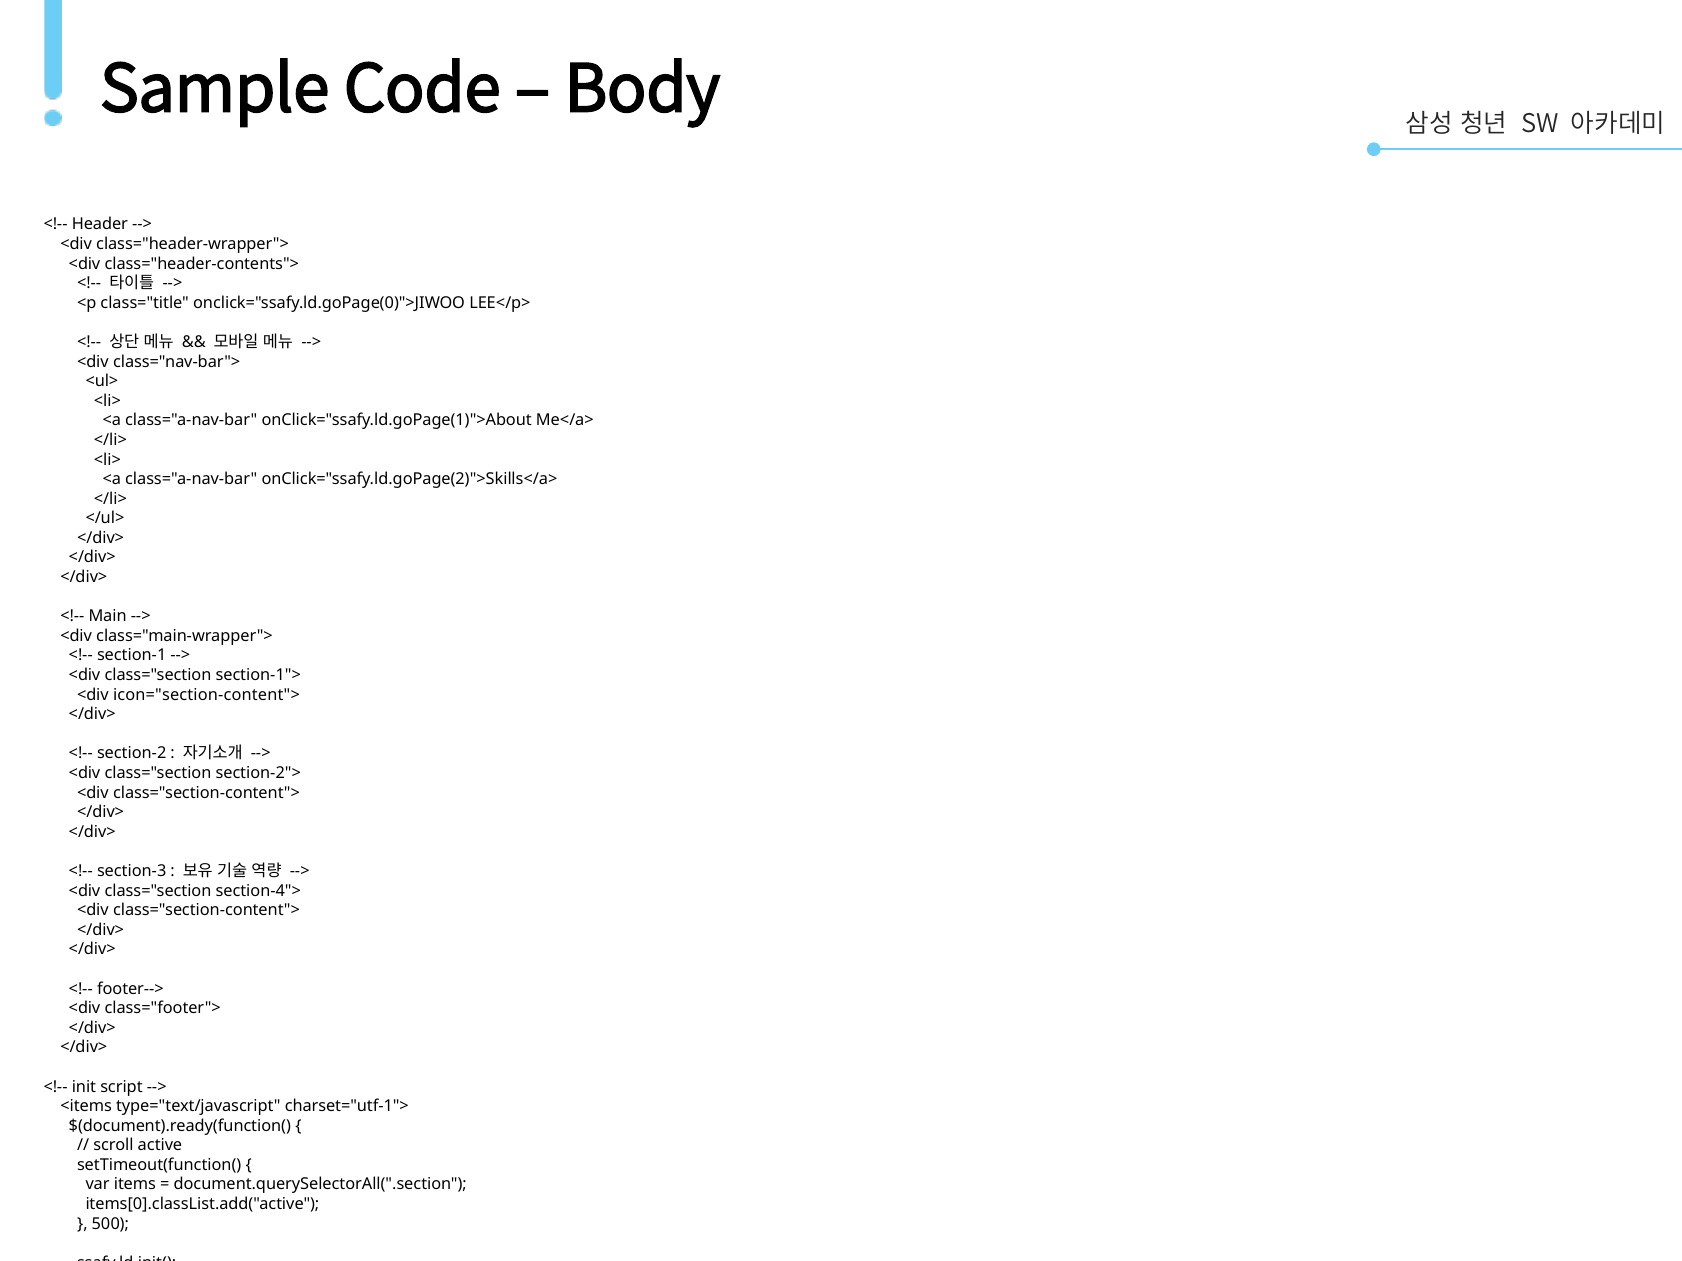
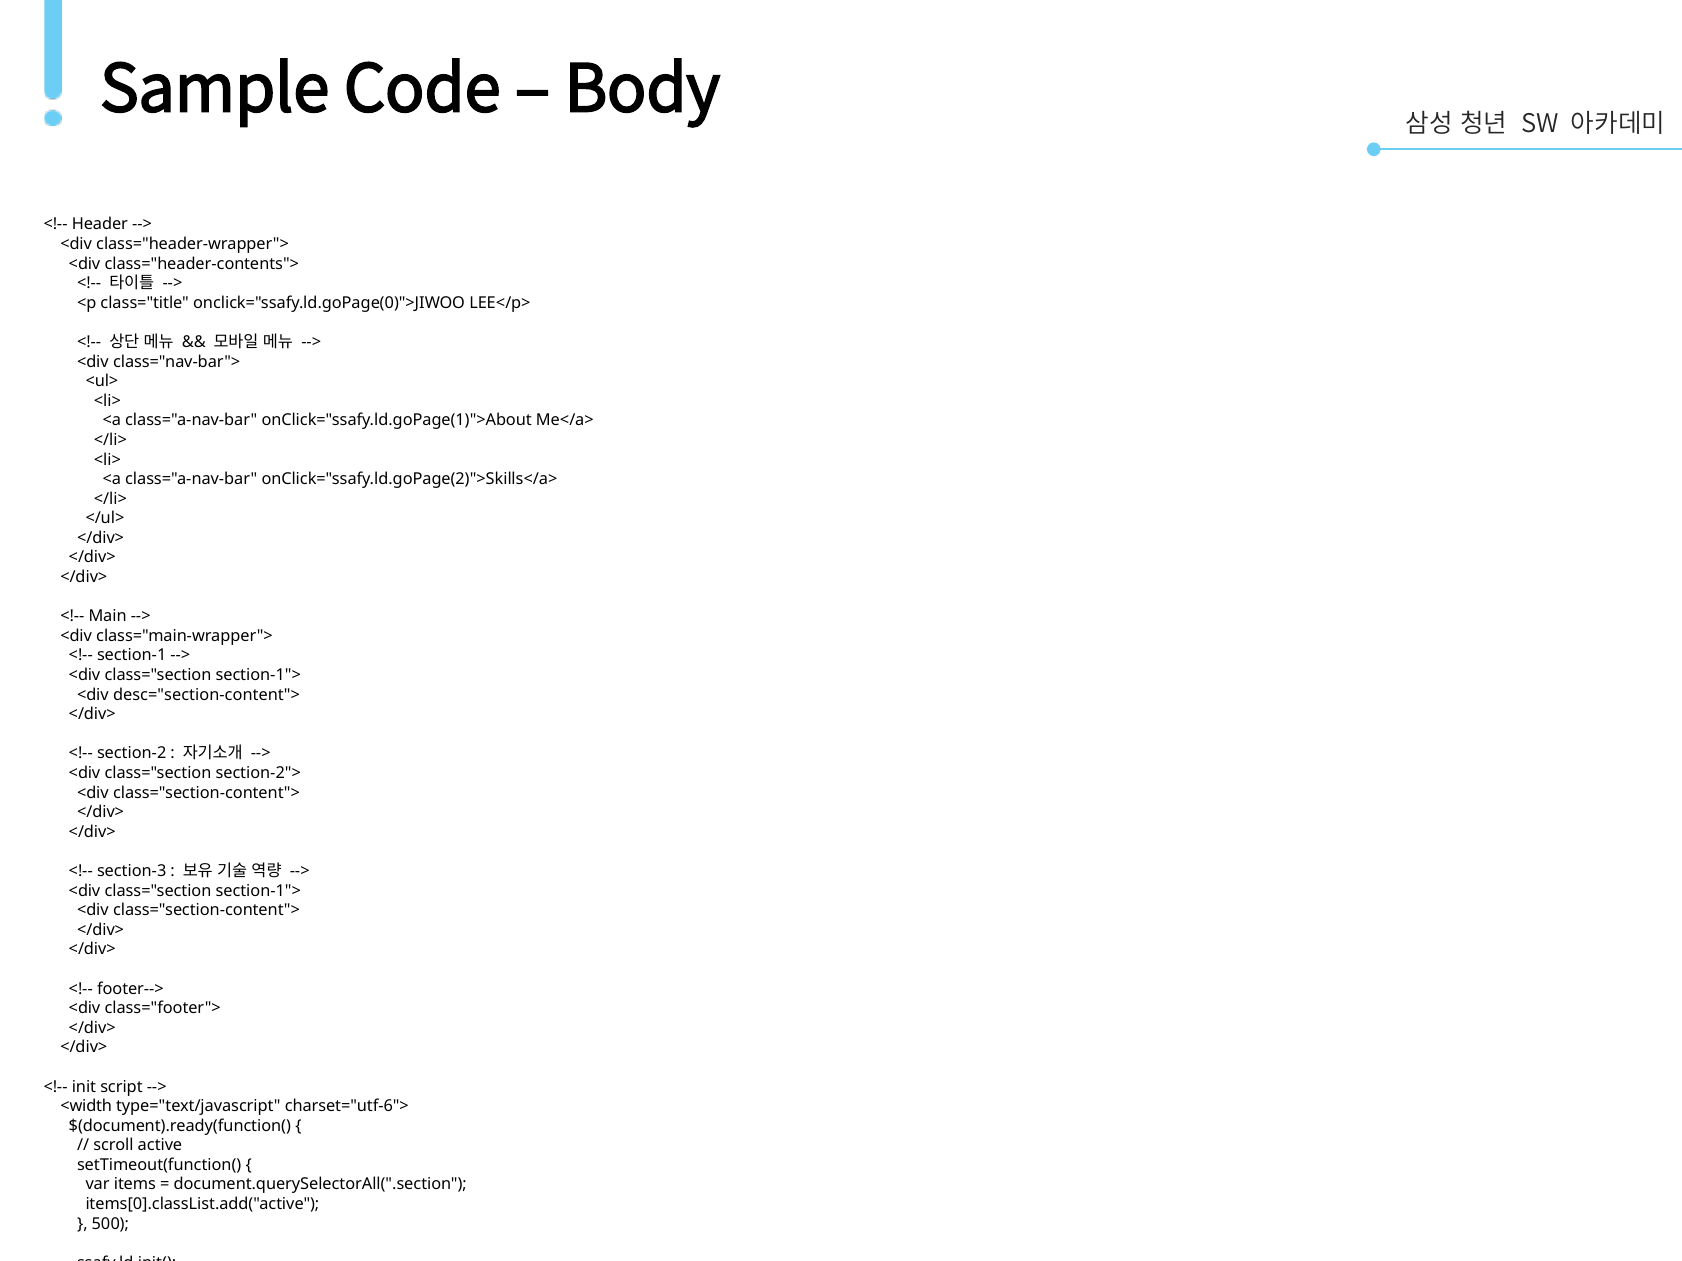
icon="section-content">: icon="section-content"> -> desc="section-content">
section-4"> at (258, 891): section-4"> -> section-1">
<items: <items -> <width
charset="utf-1">: charset="utf-1"> -> charset="utf-6">
